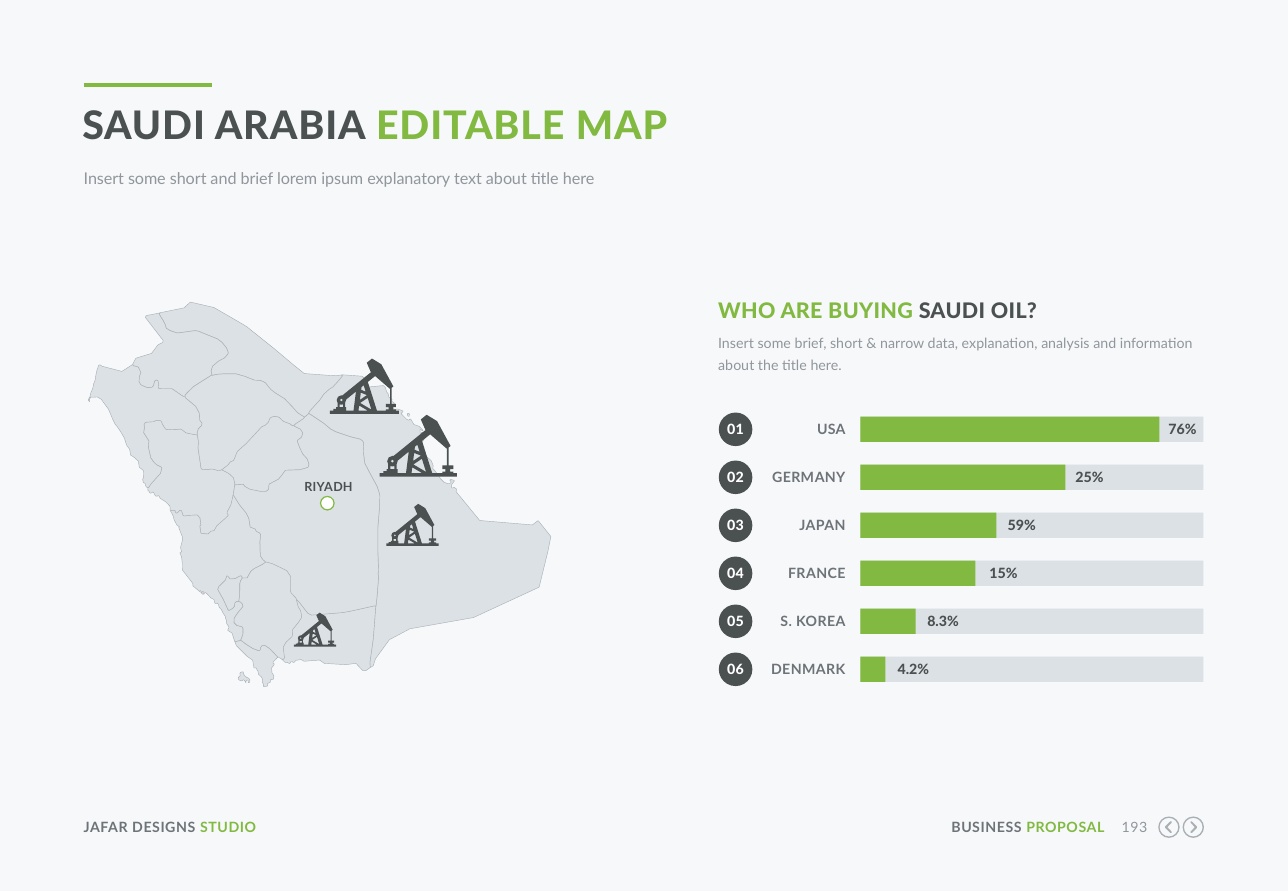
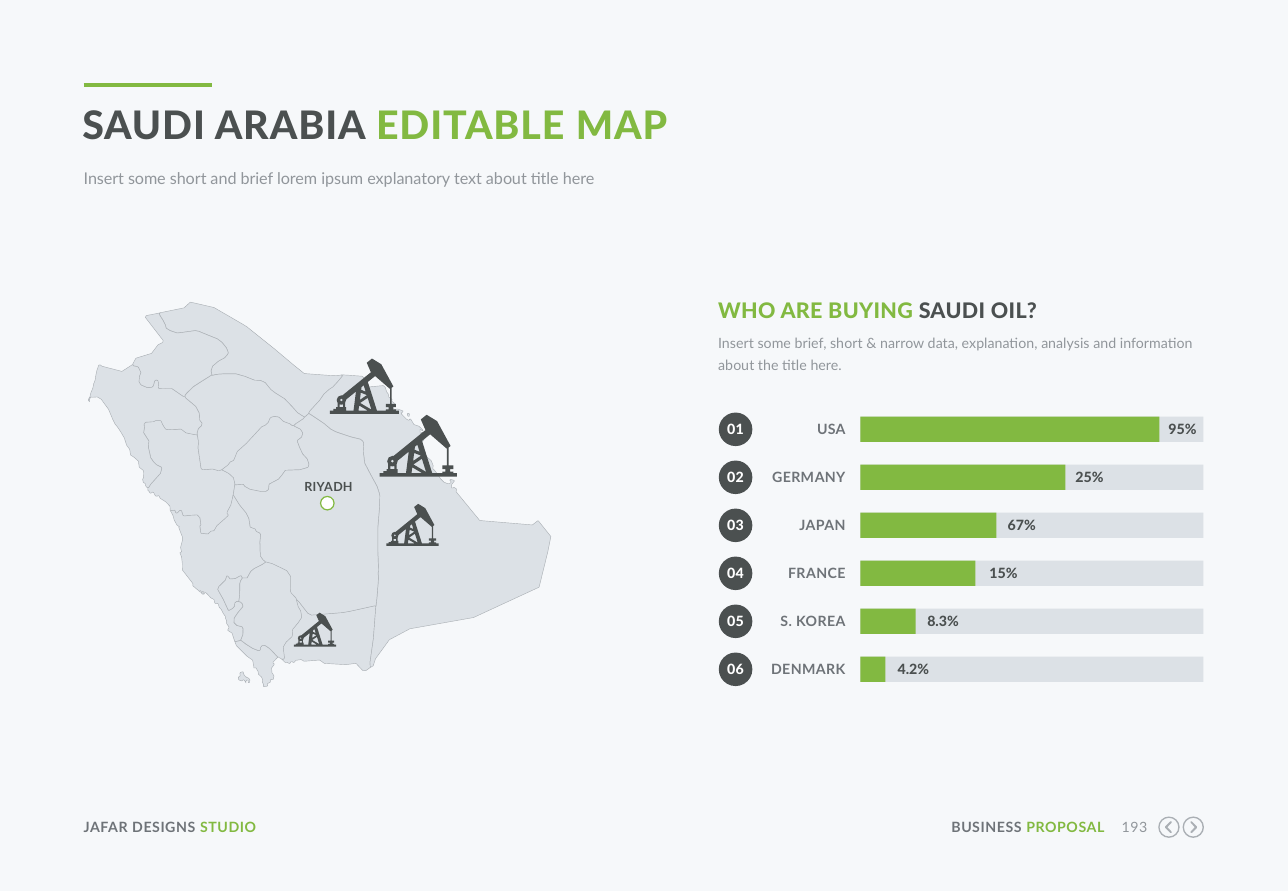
76%: 76% -> 95%
59%: 59% -> 67%
